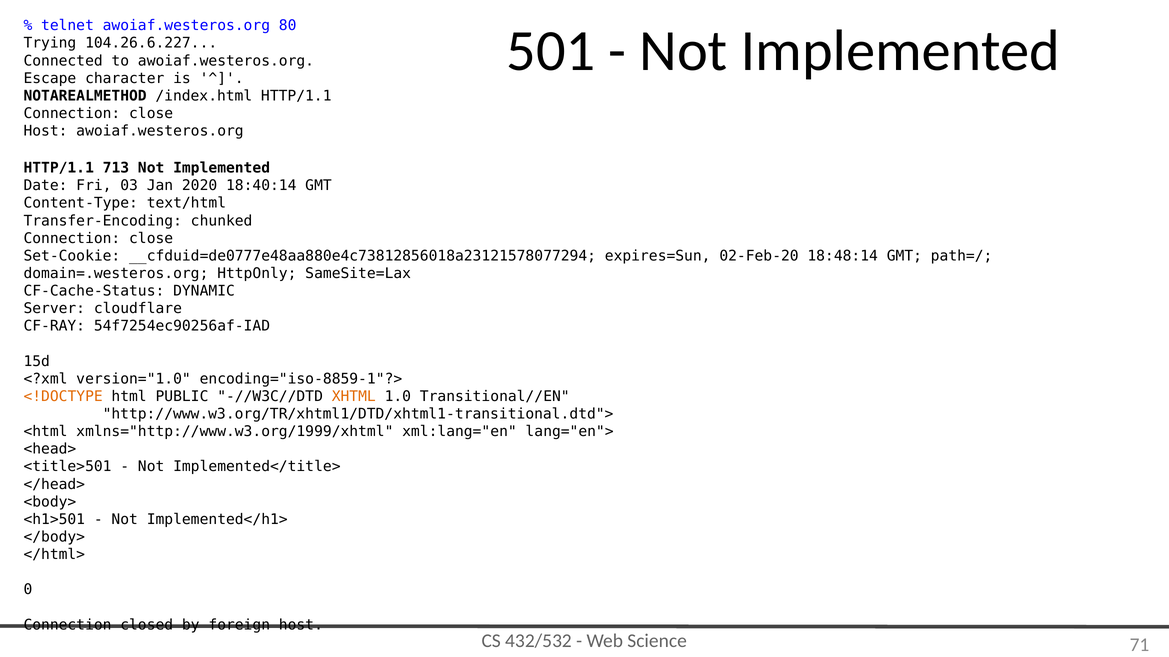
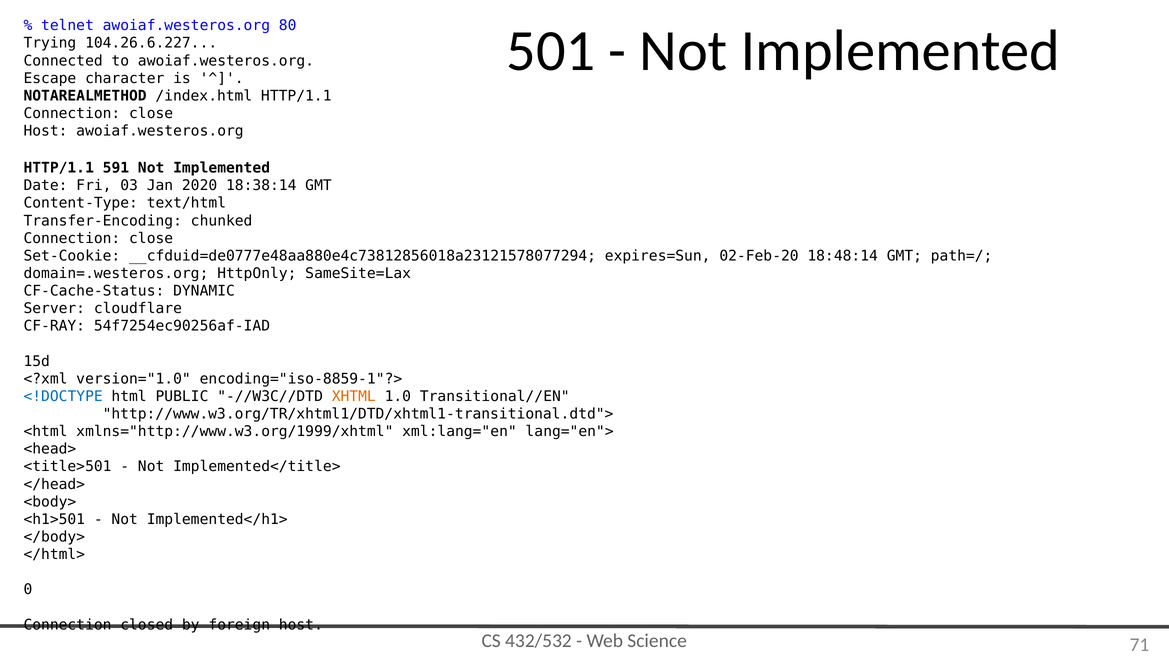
713: 713 -> 591
18:40:14: 18:40:14 -> 18:38:14
<!DOCTYPE colour: orange -> blue
